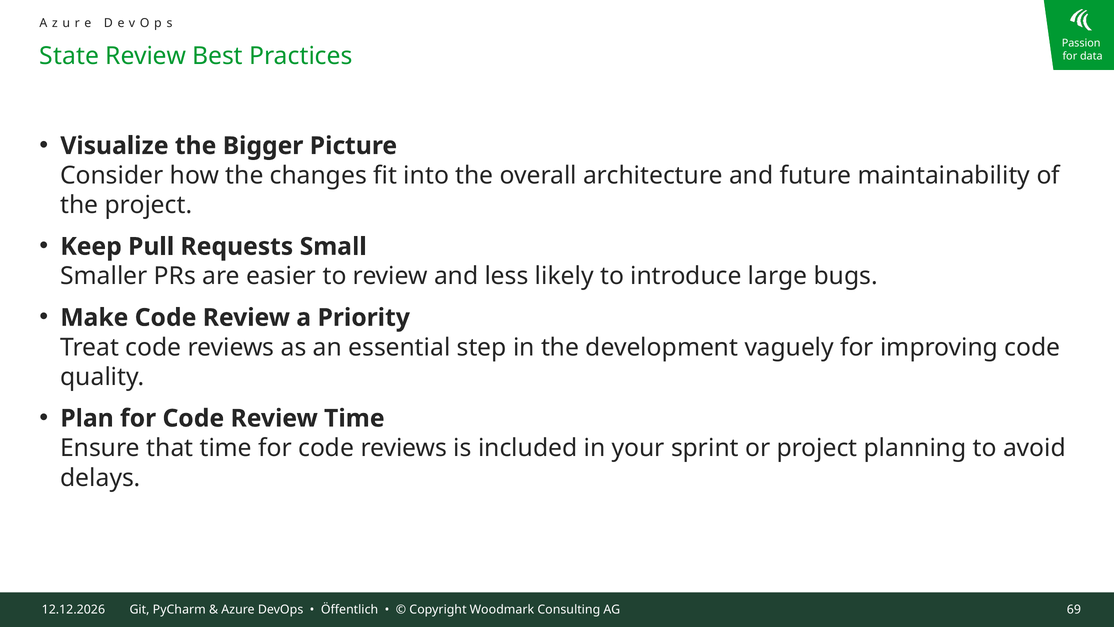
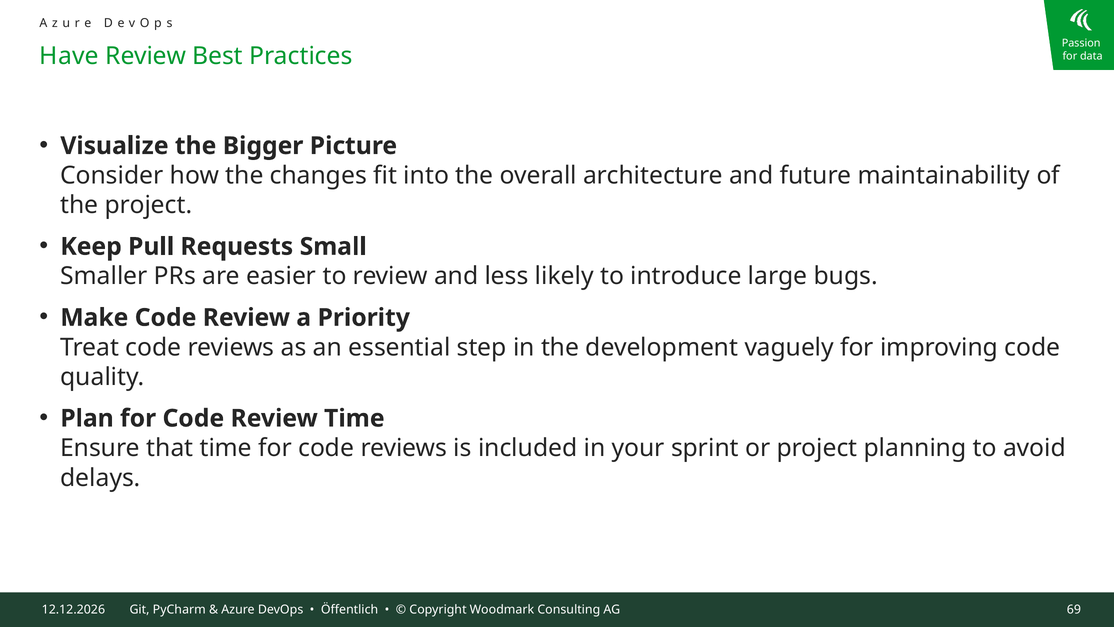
State: State -> Have
